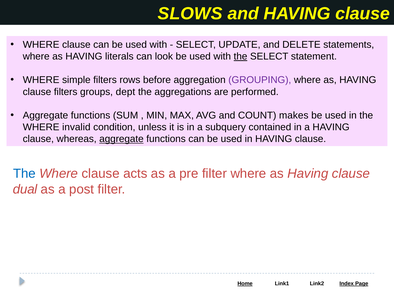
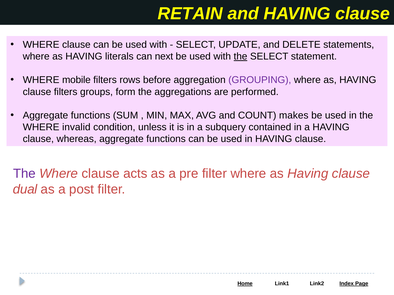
SLOWS: SLOWS -> RETAIN
look: look -> next
simple: simple -> mobile
dept: dept -> form
aggregate at (121, 139) underline: present -> none
The at (24, 174) colour: blue -> purple
